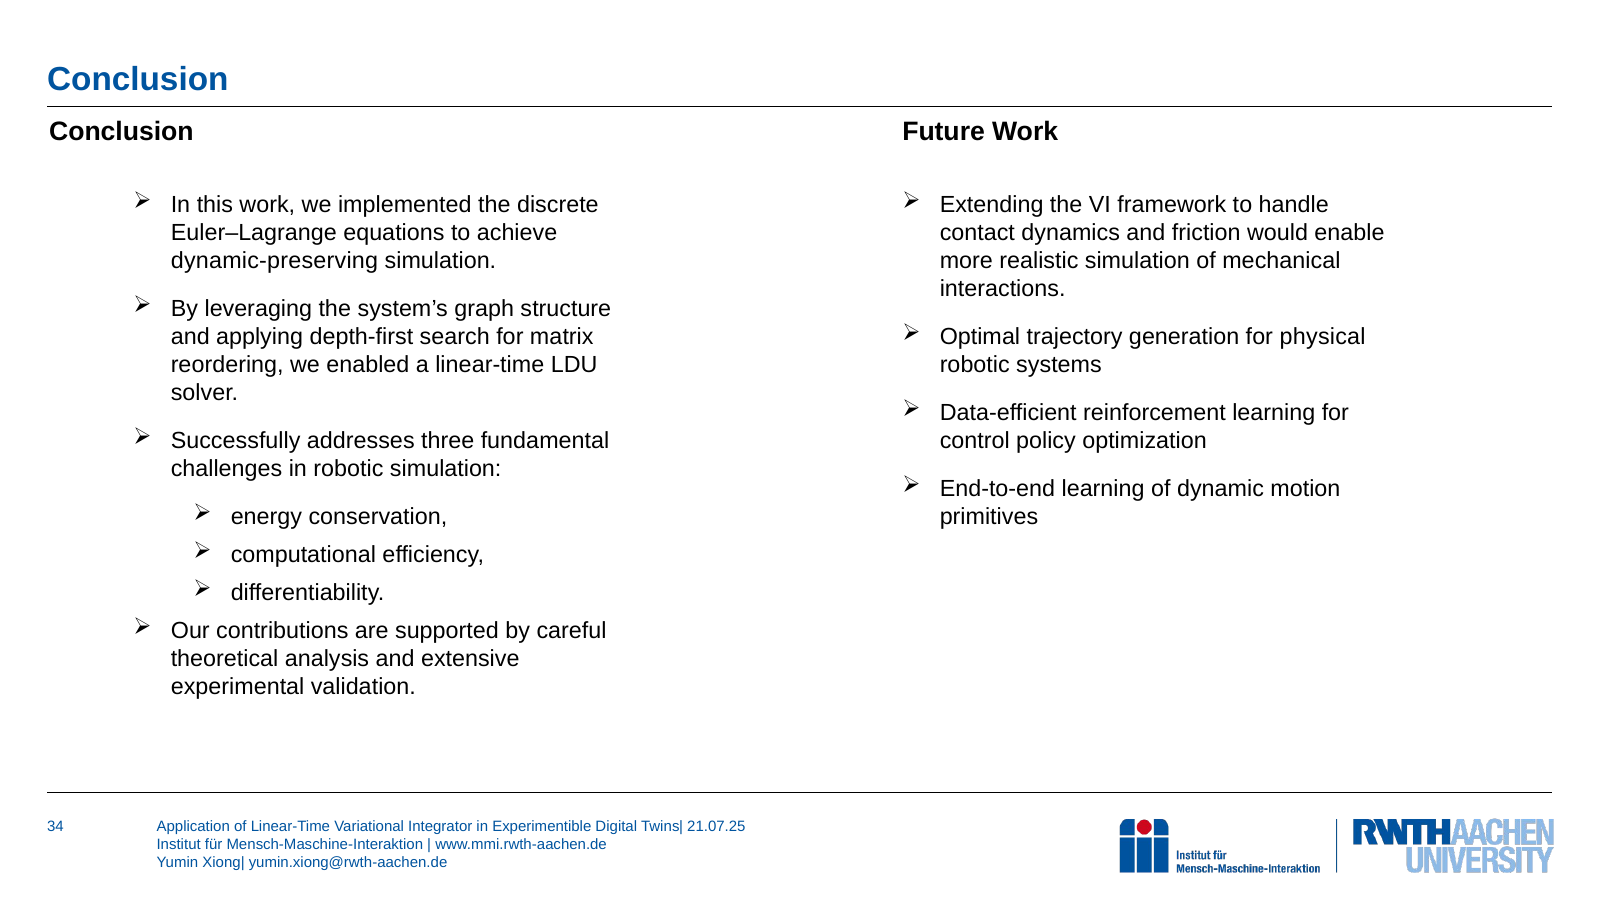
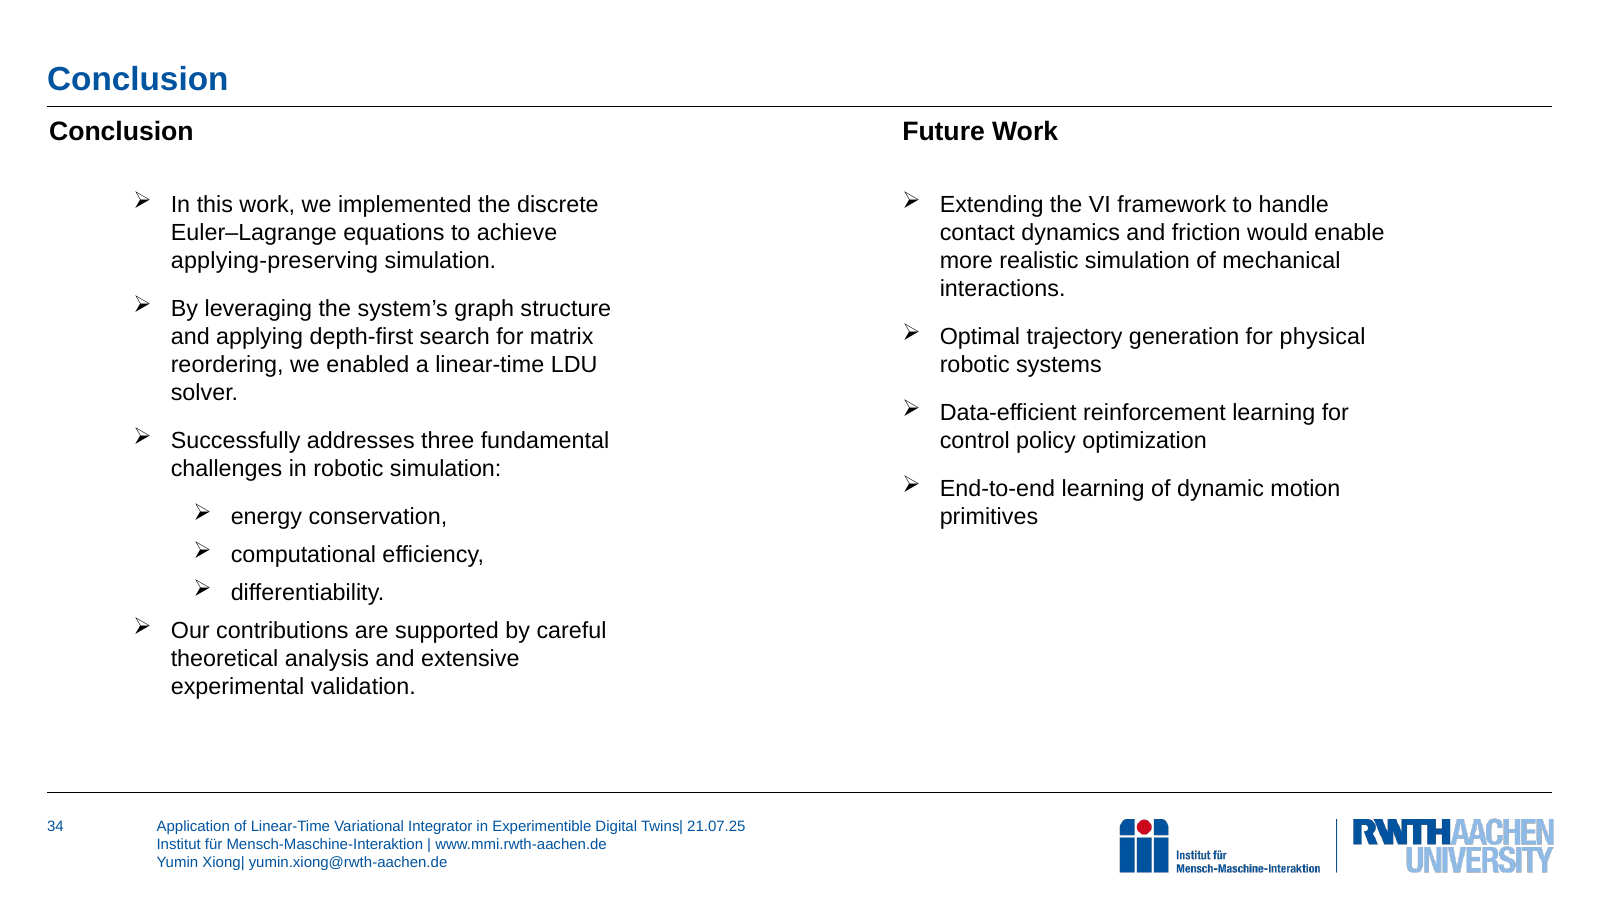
dynamic-preserving: dynamic-preserving -> applying-preserving
